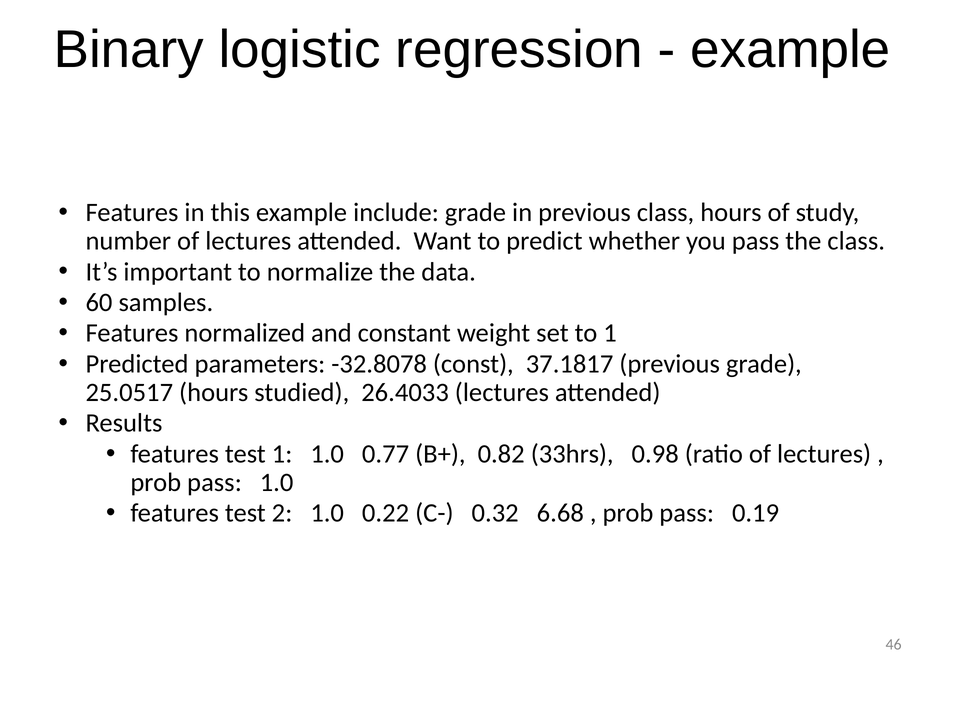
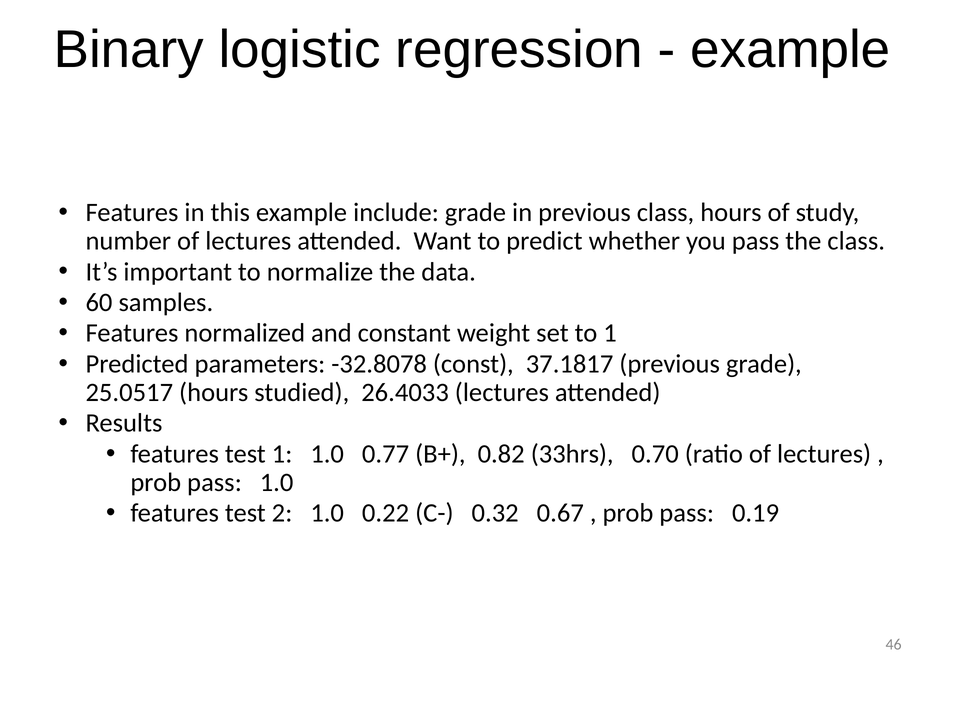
0.98: 0.98 -> 0.70
6.68: 6.68 -> 0.67
